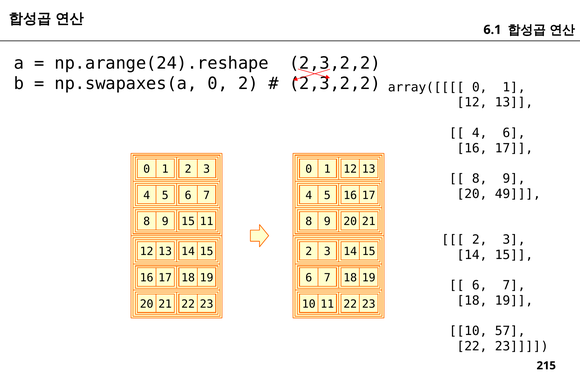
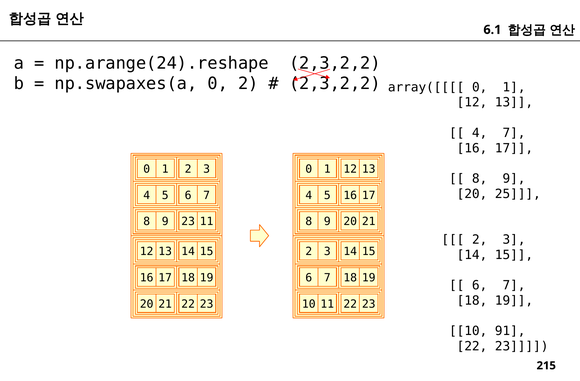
4 6: 6 -> 7
49: 49 -> 25
9 15: 15 -> 23
57: 57 -> 91
